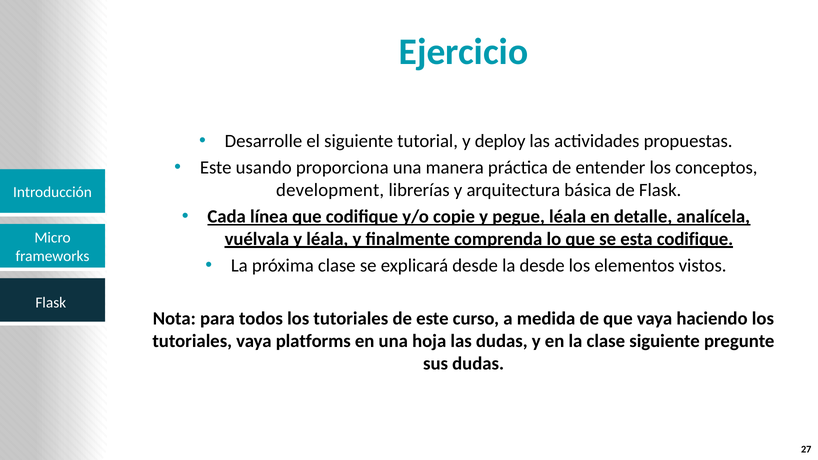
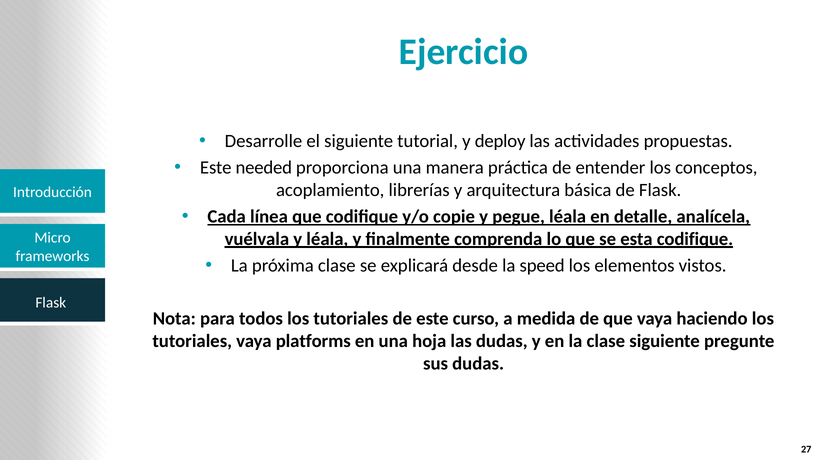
usando: usando -> needed
development: development -> acoplamiento
la desde: desde -> speed
